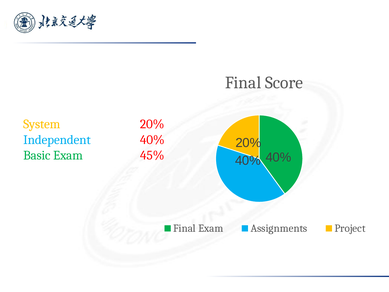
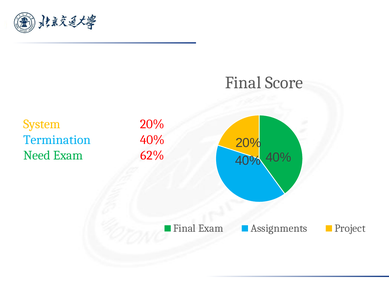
Independent: Independent -> Termination
Basic: Basic -> Need
45%: 45% -> 62%
